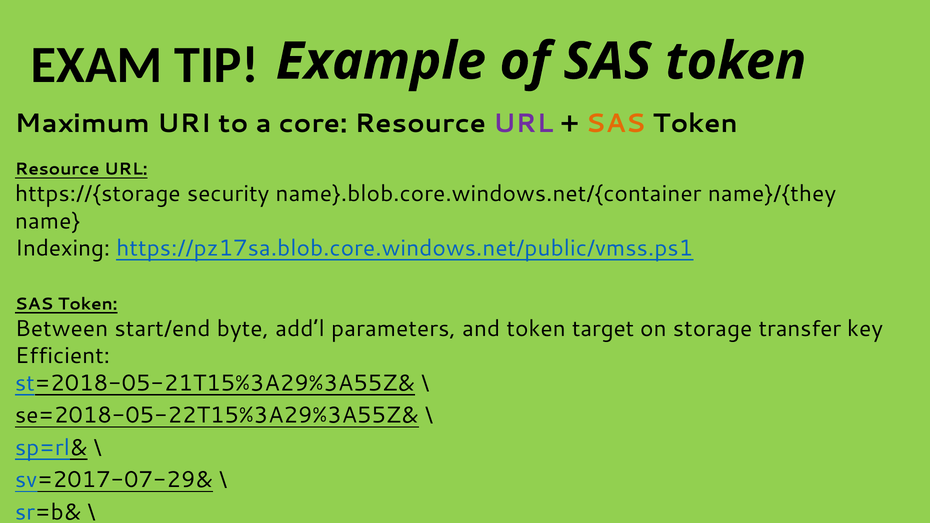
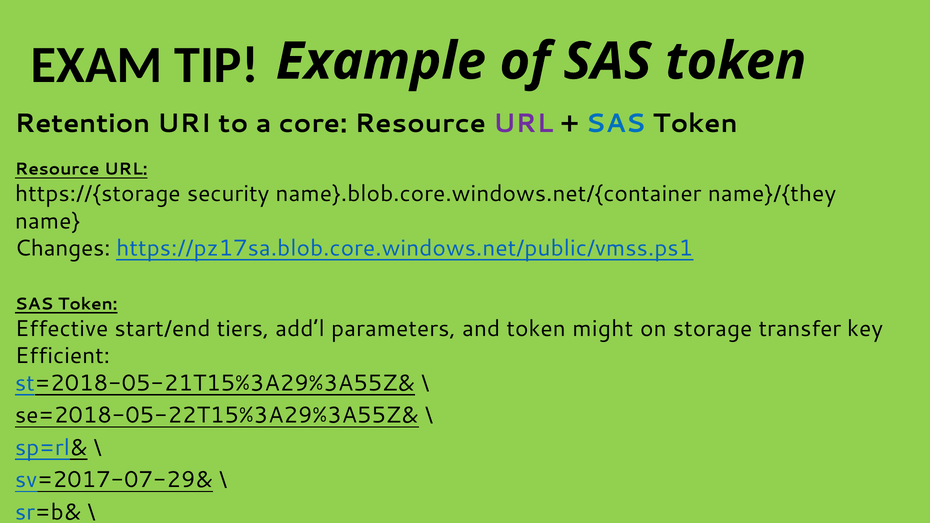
Maximum: Maximum -> Retention
SAS at (616, 123) colour: orange -> blue
Indexing: Indexing -> Changes
Between: Between -> Effective
byte: byte -> tiers
target: target -> might
